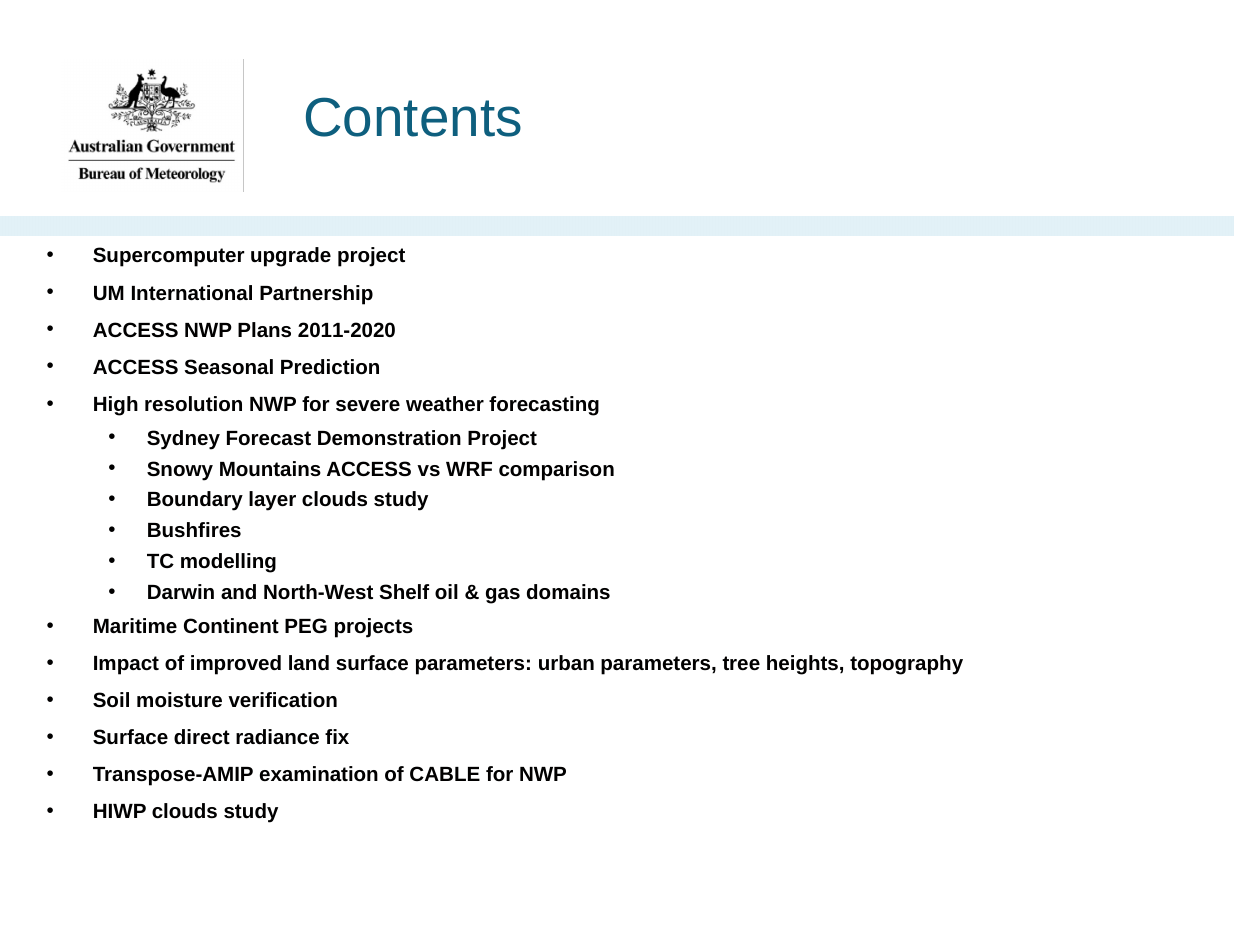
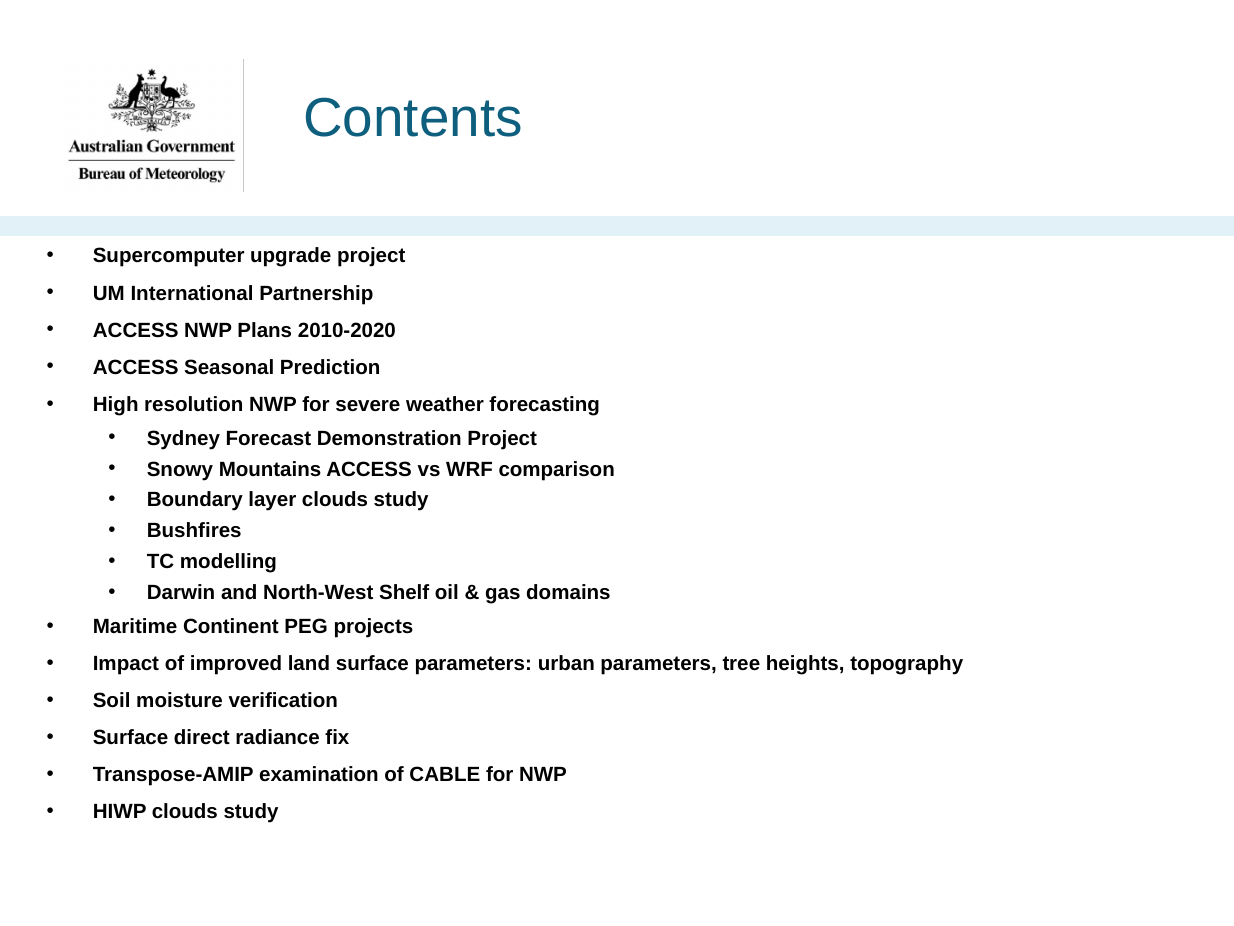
2011-2020: 2011-2020 -> 2010-2020
